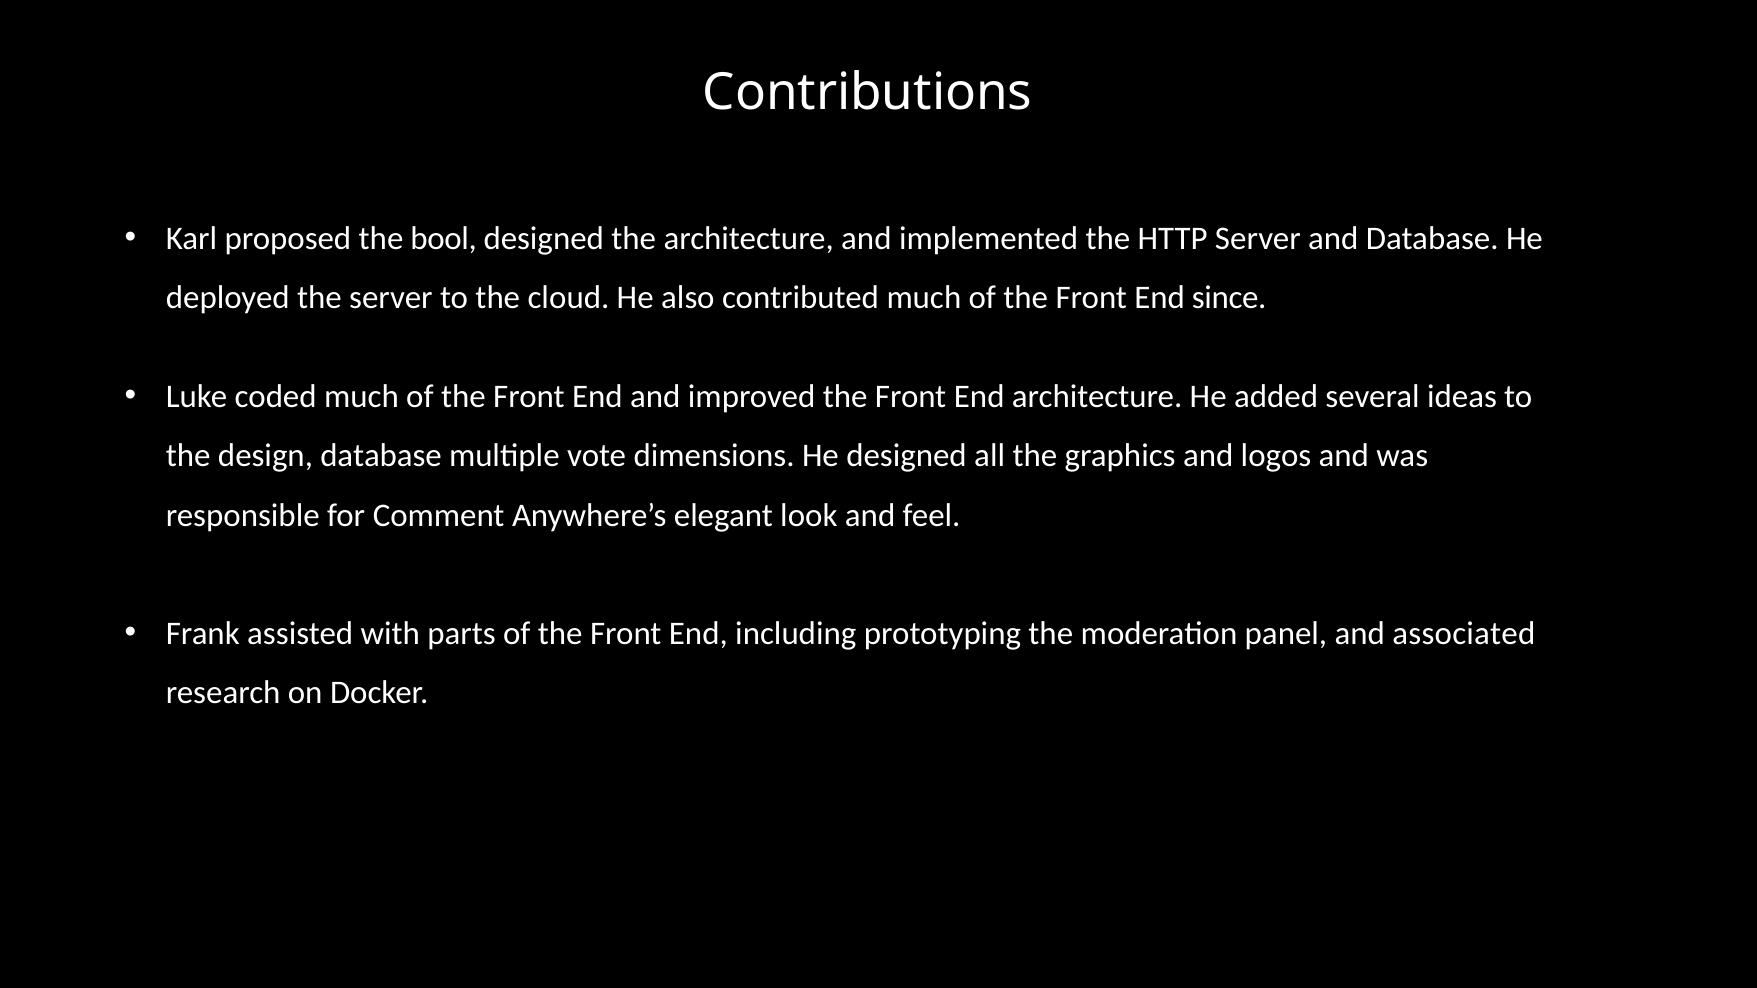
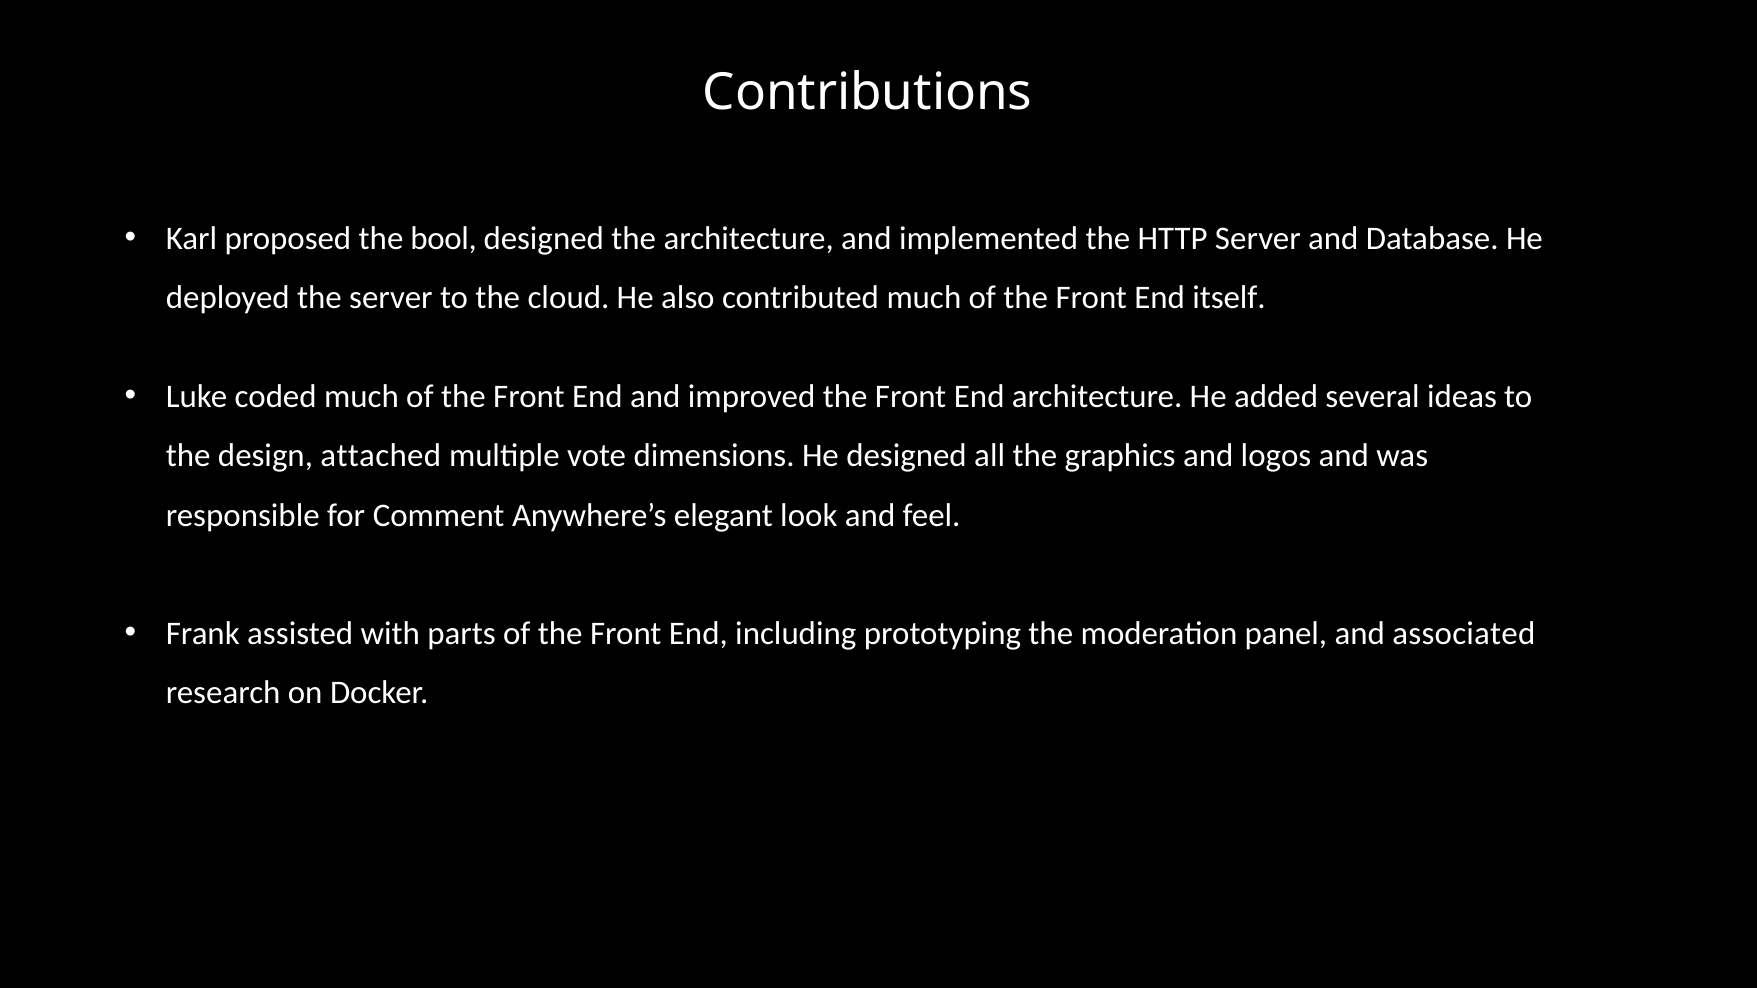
since: since -> itself
design database: database -> attached
